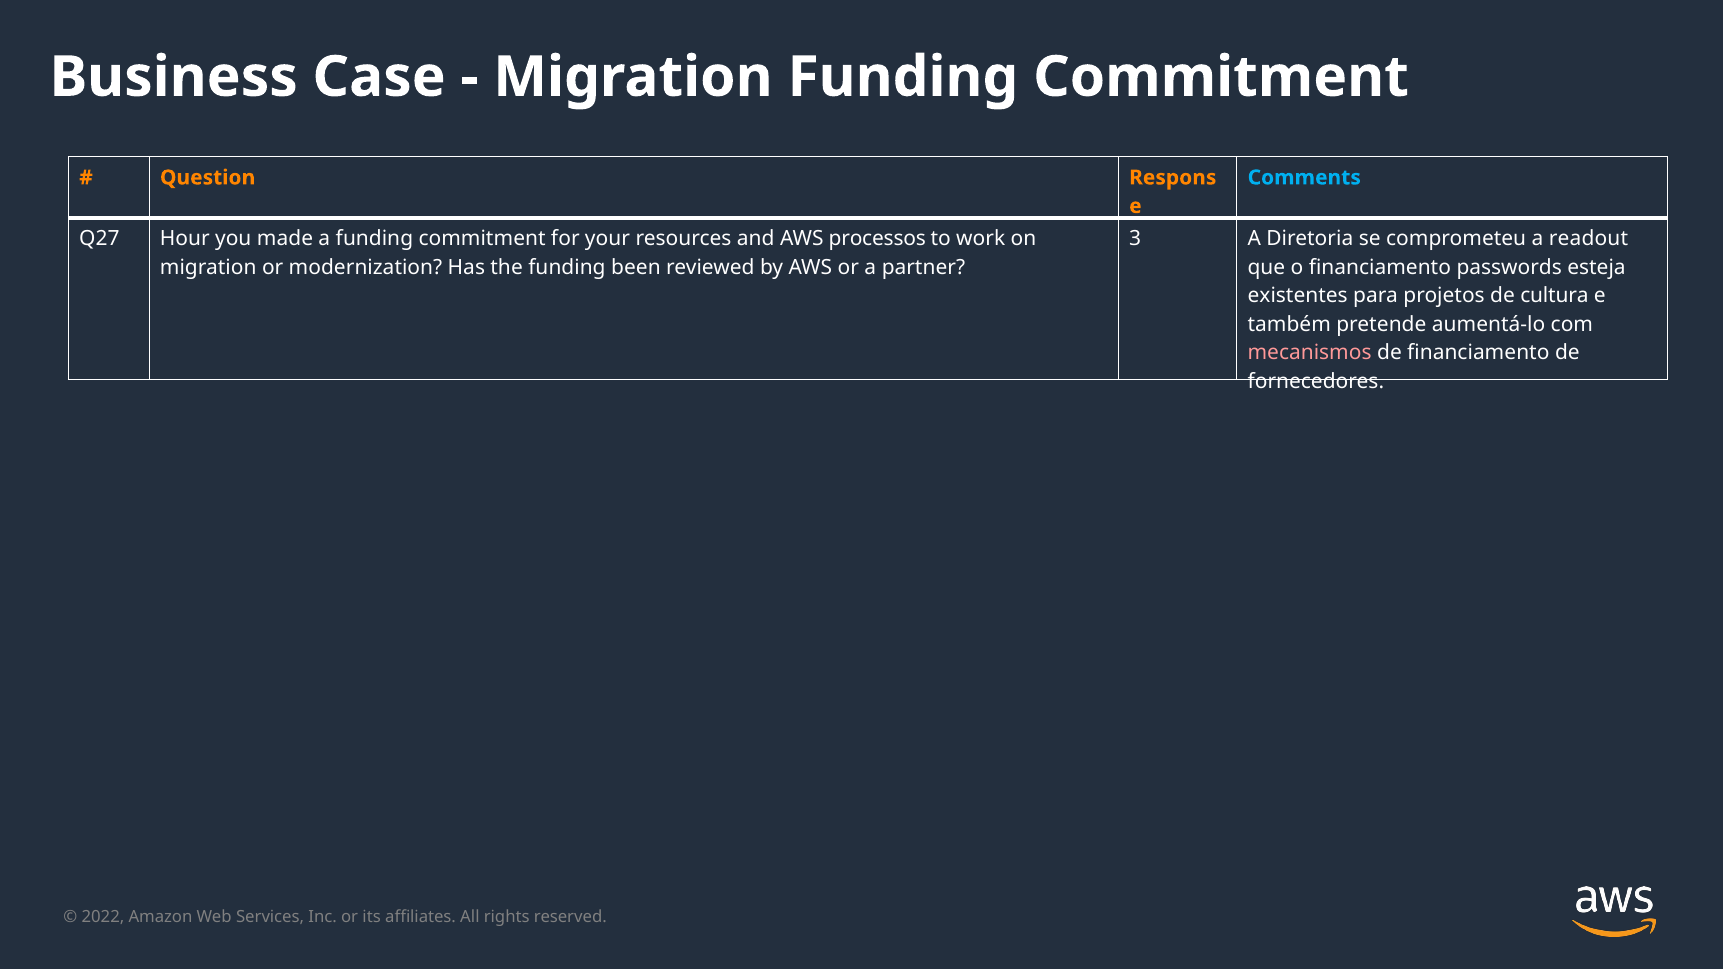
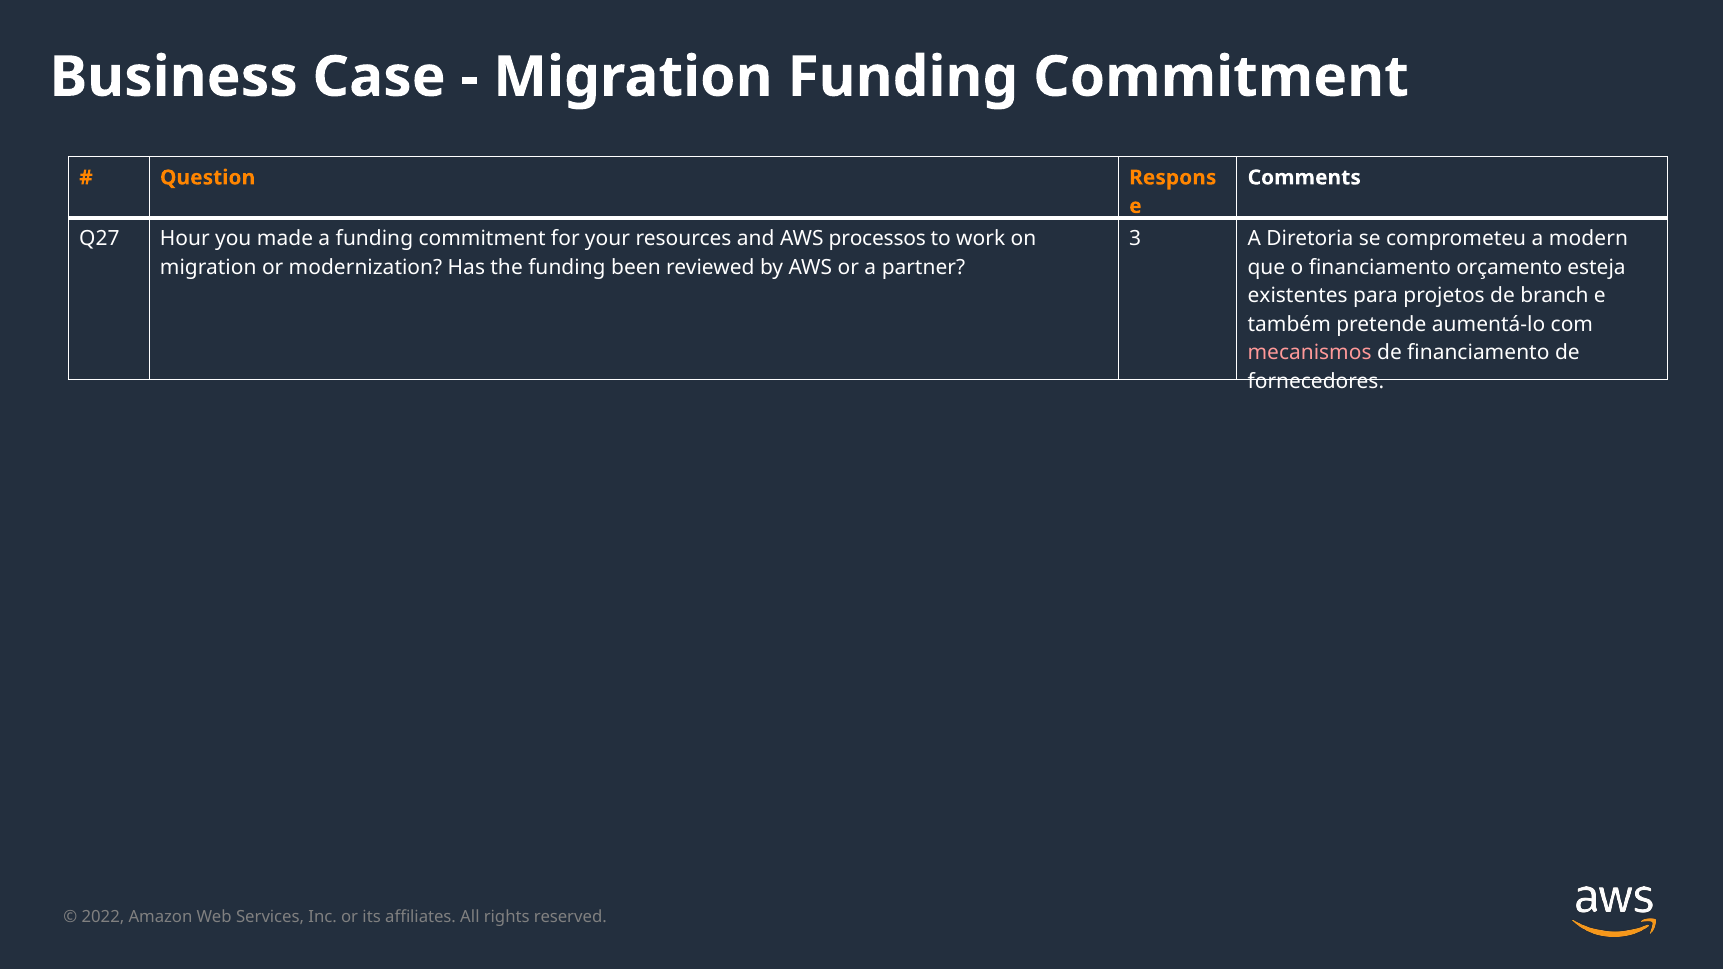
Comments colour: light blue -> white
readout: readout -> modern
passwords: passwords -> orçamento
cultura: cultura -> branch
